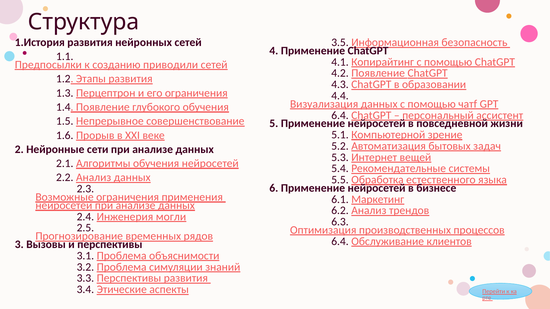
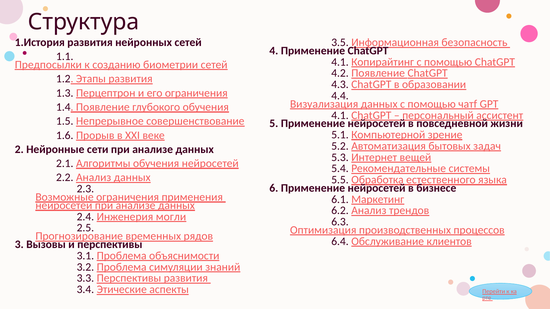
приводили: приводили -> биометрии
6.4 at (340, 115): 6.4 -> 4.1
